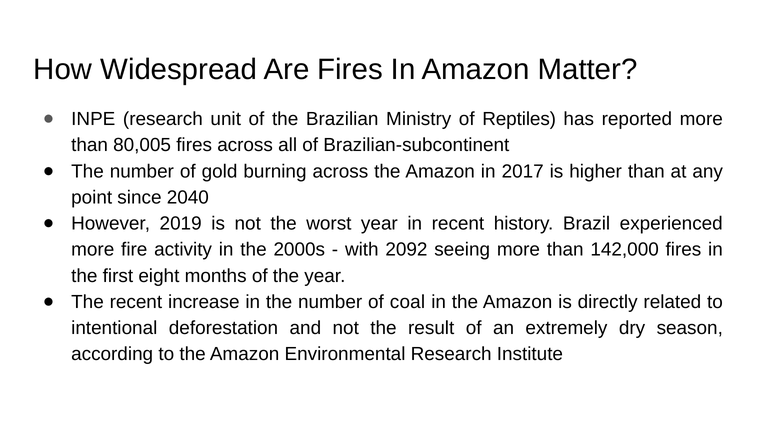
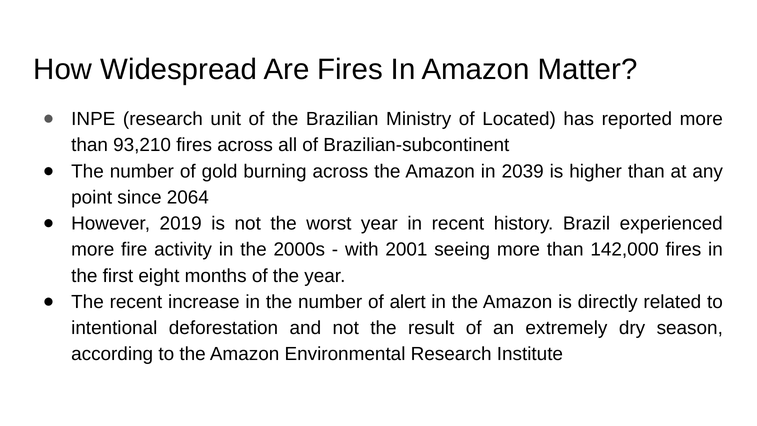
Reptiles: Reptiles -> Located
80,005: 80,005 -> 93,210
2017: 2017 -> 2039
2040: 2040 -> 2064
2092: 2092 -> 2001
coal: coal -> alert
